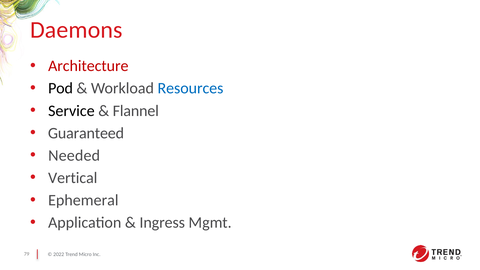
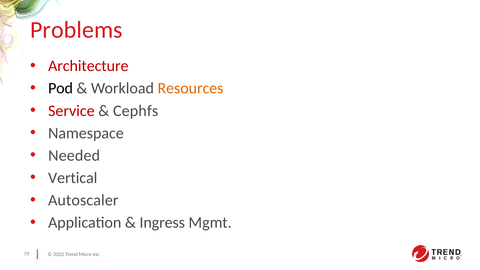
Daemons: Daemons -> Problems
Resources colour: blue -> orange
Service colour: black -> red
Flannel: Flannel -> Cephfs
Guaranteed: Guaranteed -> Namespace
Ephemeral: Ephemeral -> Autoscaler
